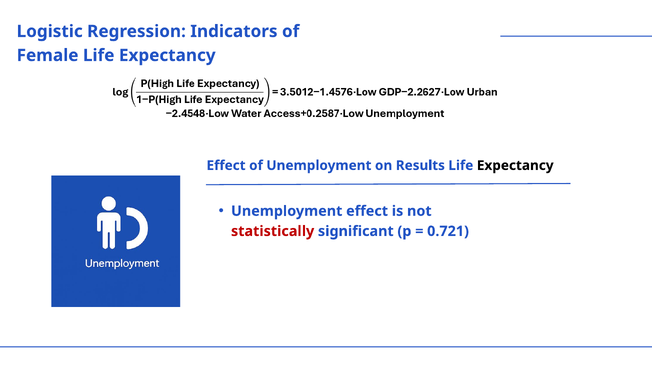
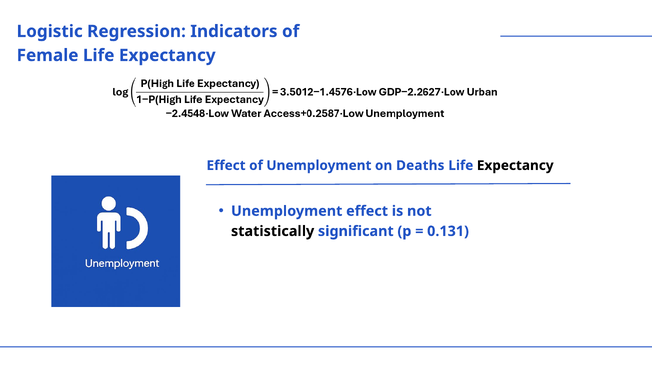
Results: Results -> Deaths
statistically colour: red -> black
0.721: 0.721 -> 0.131
